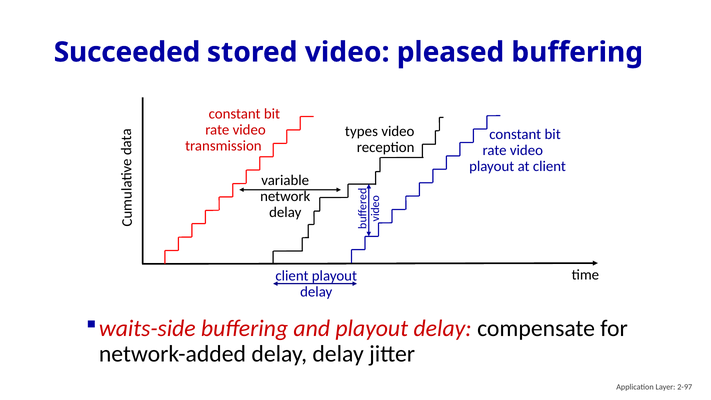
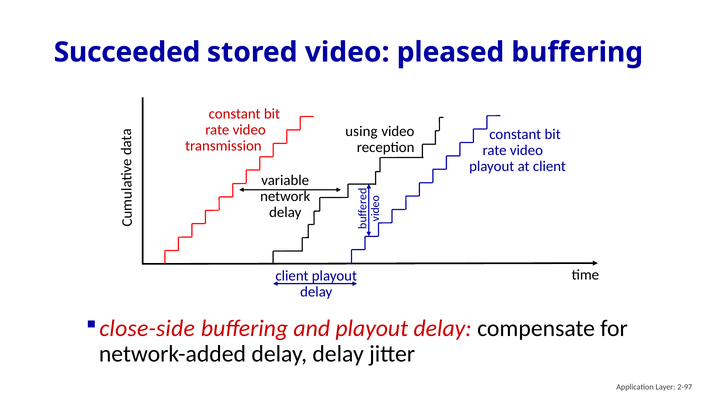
types: types -> using
waits-side: waits-side -> close-side
